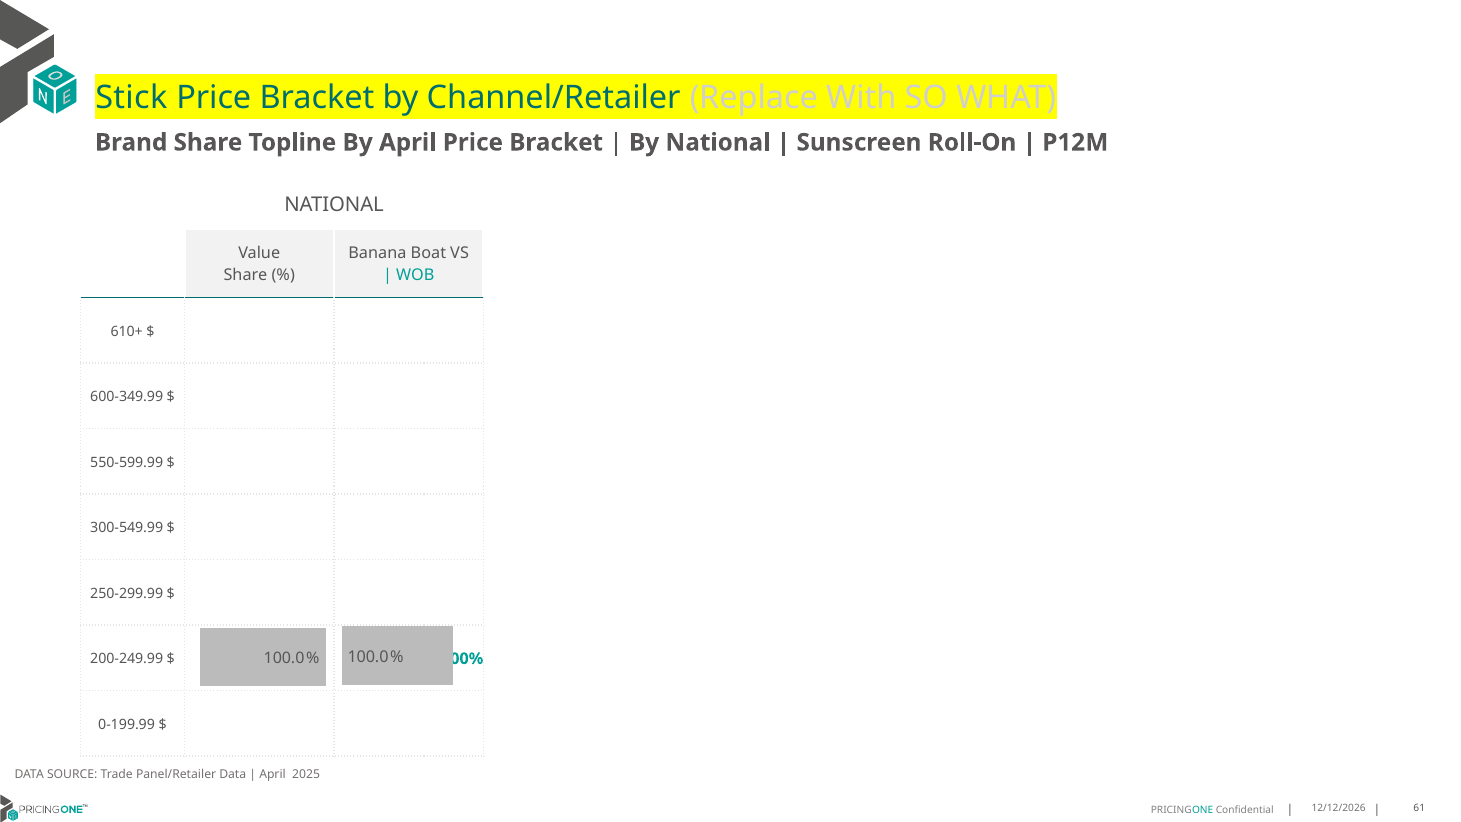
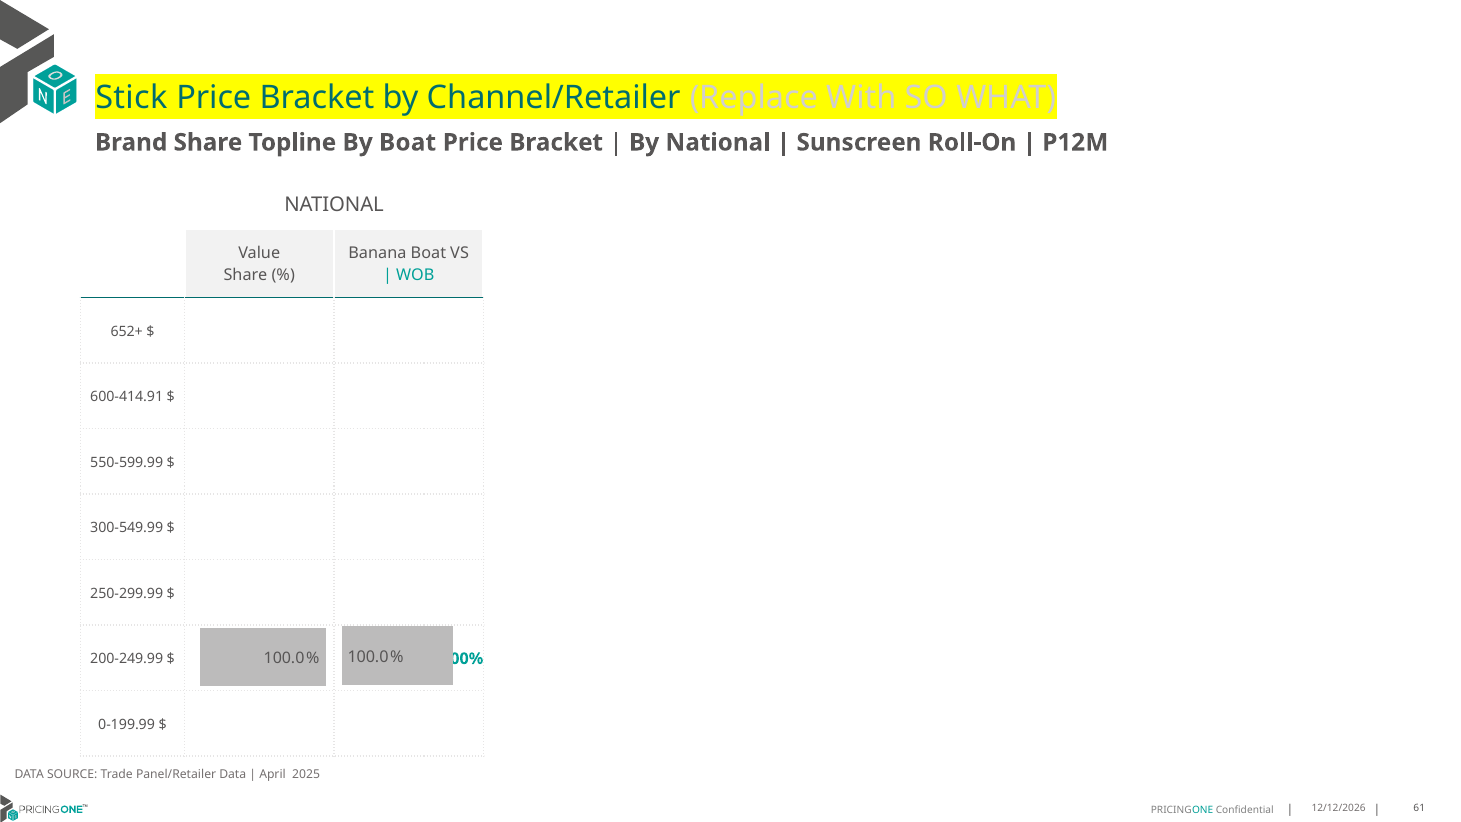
By April: April -> Boat
610+: 610+ -> 652+
600-349.99: 600-349.99 -> 600-414.91
